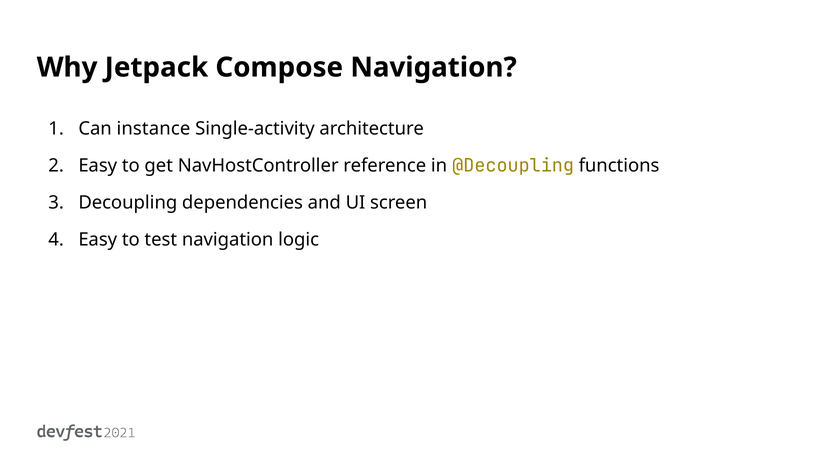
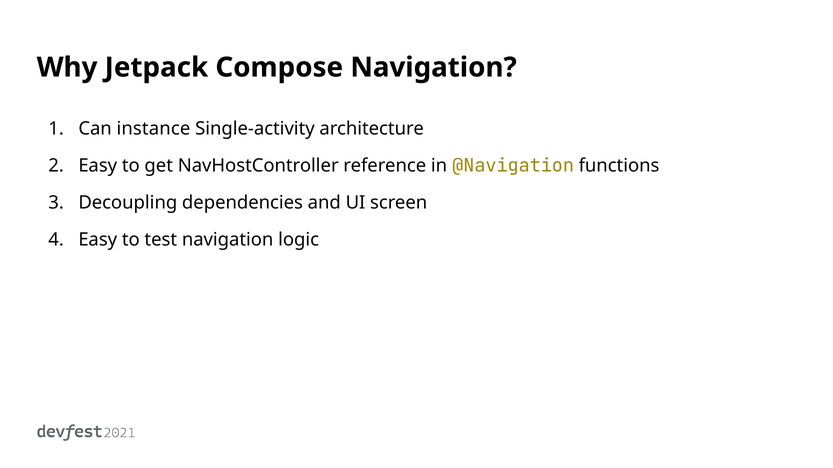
@Decoupling: @Decoupling -> @Navigation
